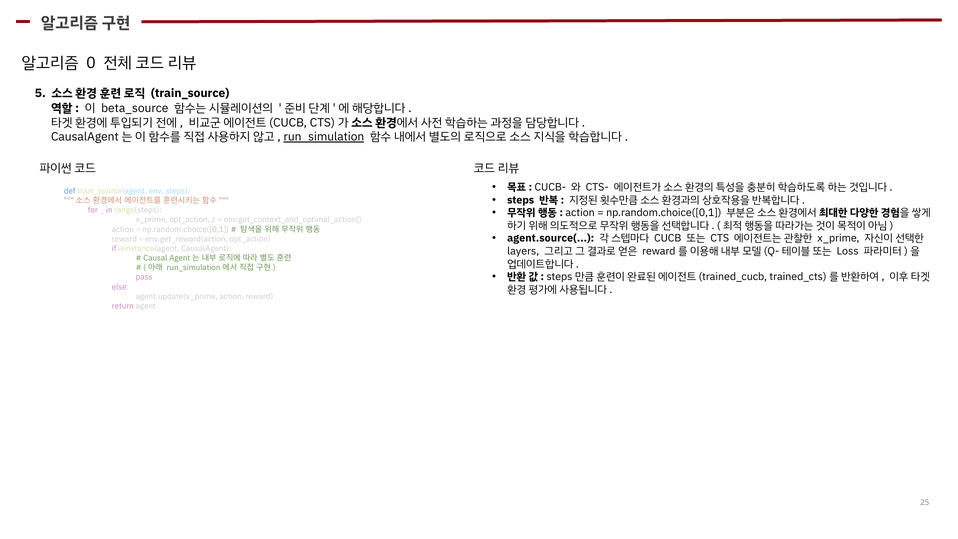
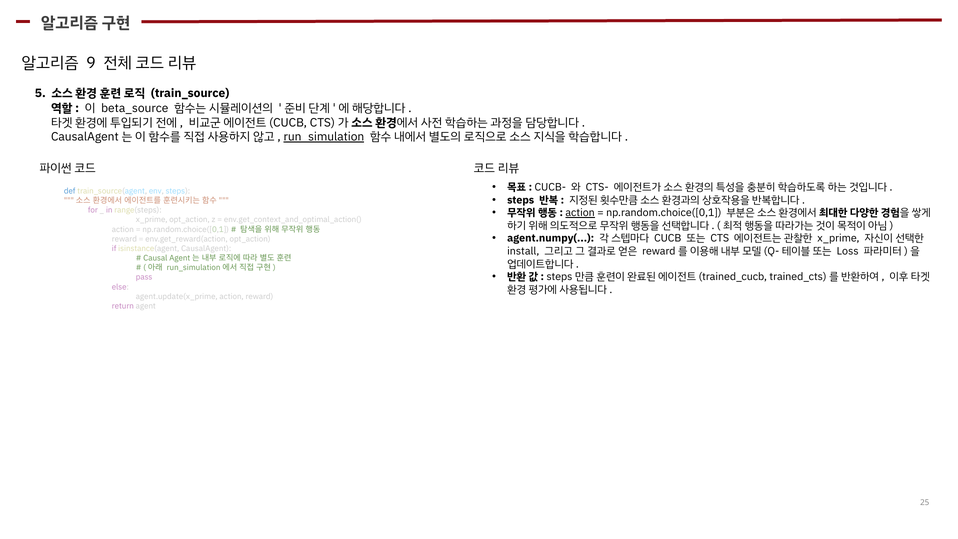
0: 0 -> 9
action at (580, 213) underline: none -> present
agent.source(: agent.source( -> agent.numpy(
layers: layers -> install
